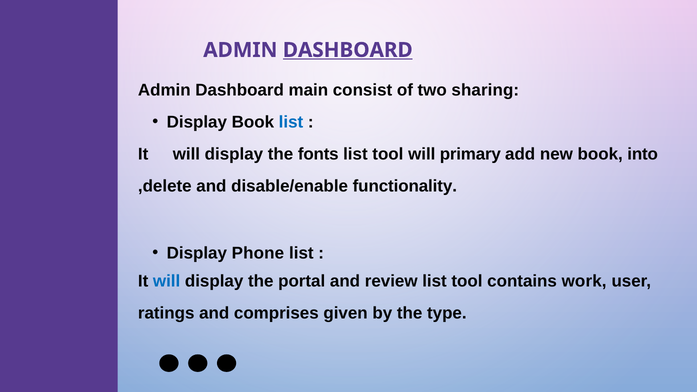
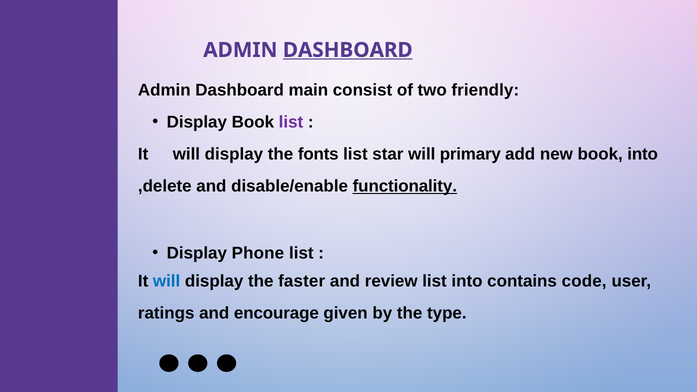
sharing: sharing -> friendly
list at (291, 122) colour: blue -> purple
tool at (388, 154): tool -> star
functionality underline: none -> present
portal: portal -> faster
review list tool: tool -> into
work: work -> code
comprises: comprises -> encourage
